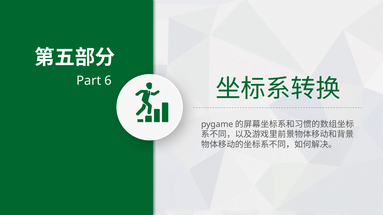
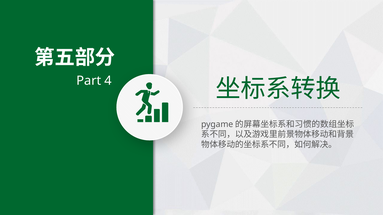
6: 6 -> 4
